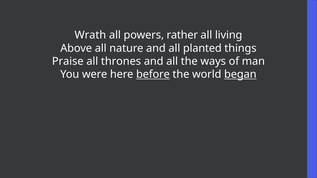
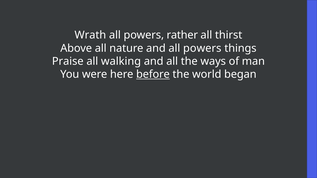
living: living -> thirst
and all planted: planted -> powers
thrones: thrones -> walking
began underline: present -> none
